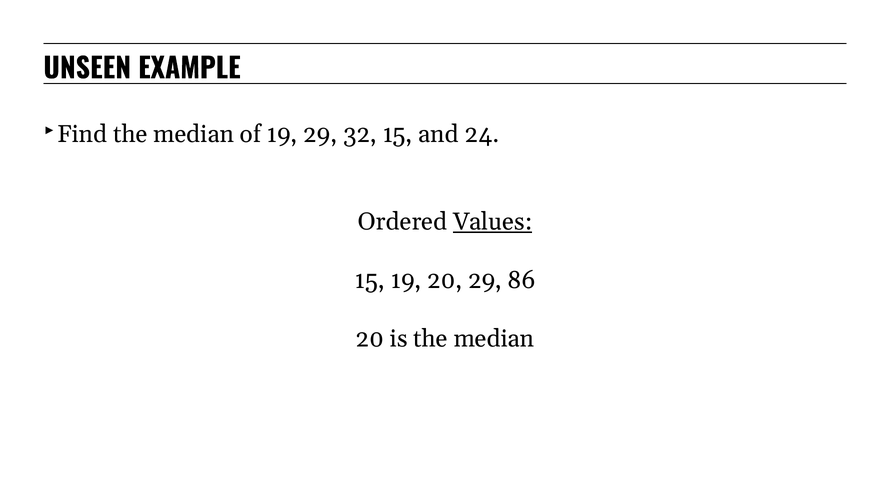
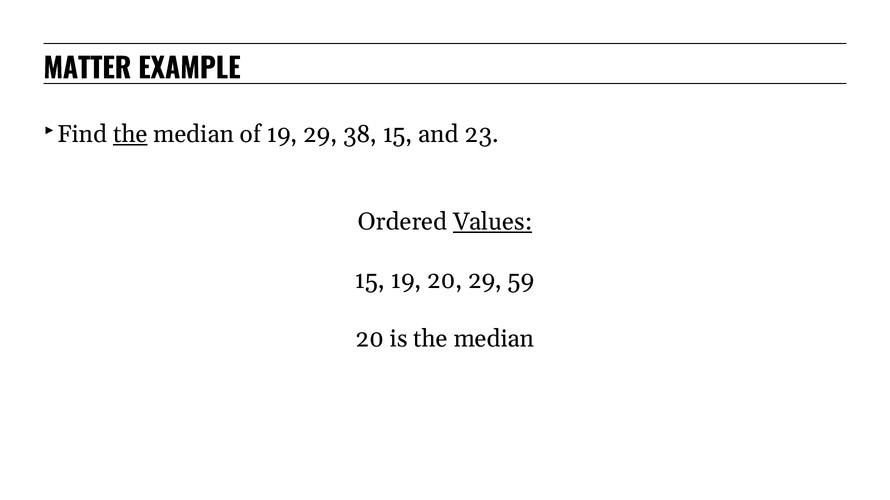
UNSEEN: UNSEEN -> MATTER
the at (130, 134) underline: none -> present
32: 32 -> 38
24: 24 -> 23
86: 86 -> 59
